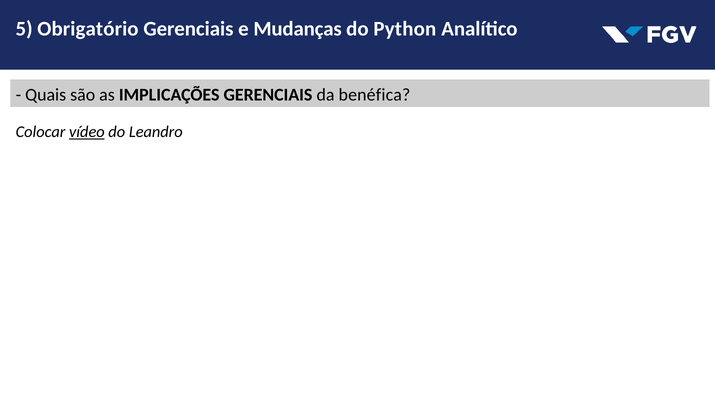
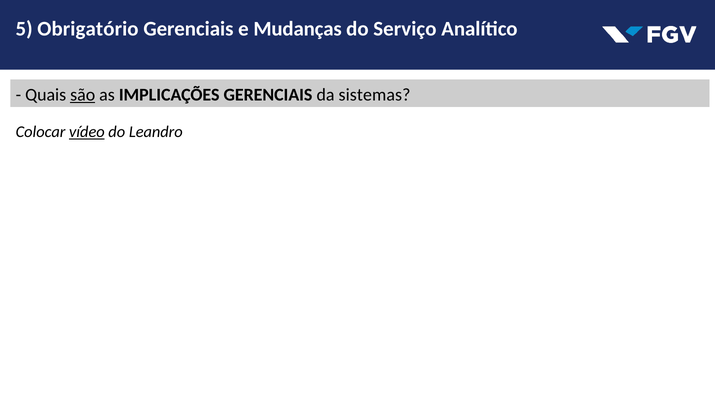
Python: Python -> Serviço
são underline: none -> present
benéfica: benéfica -> sistemas
